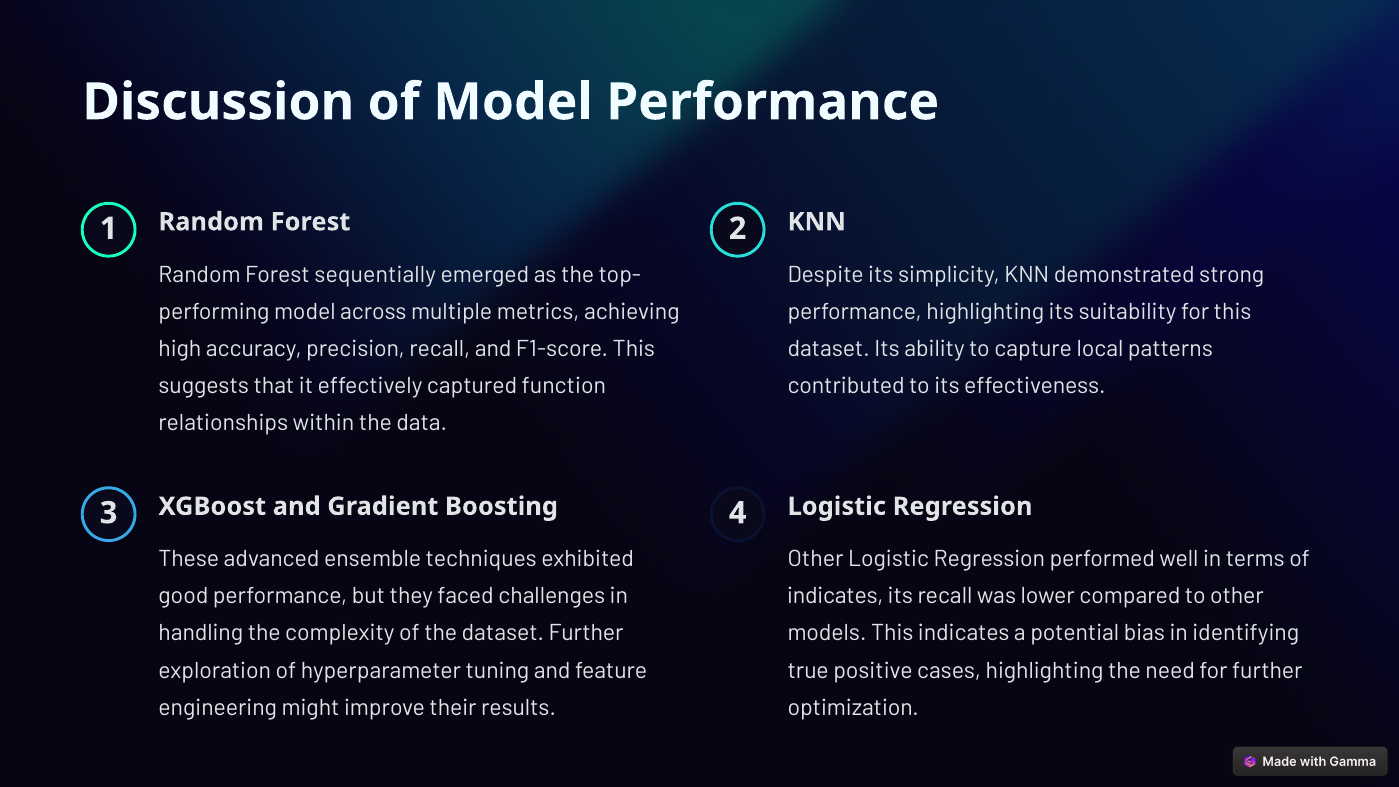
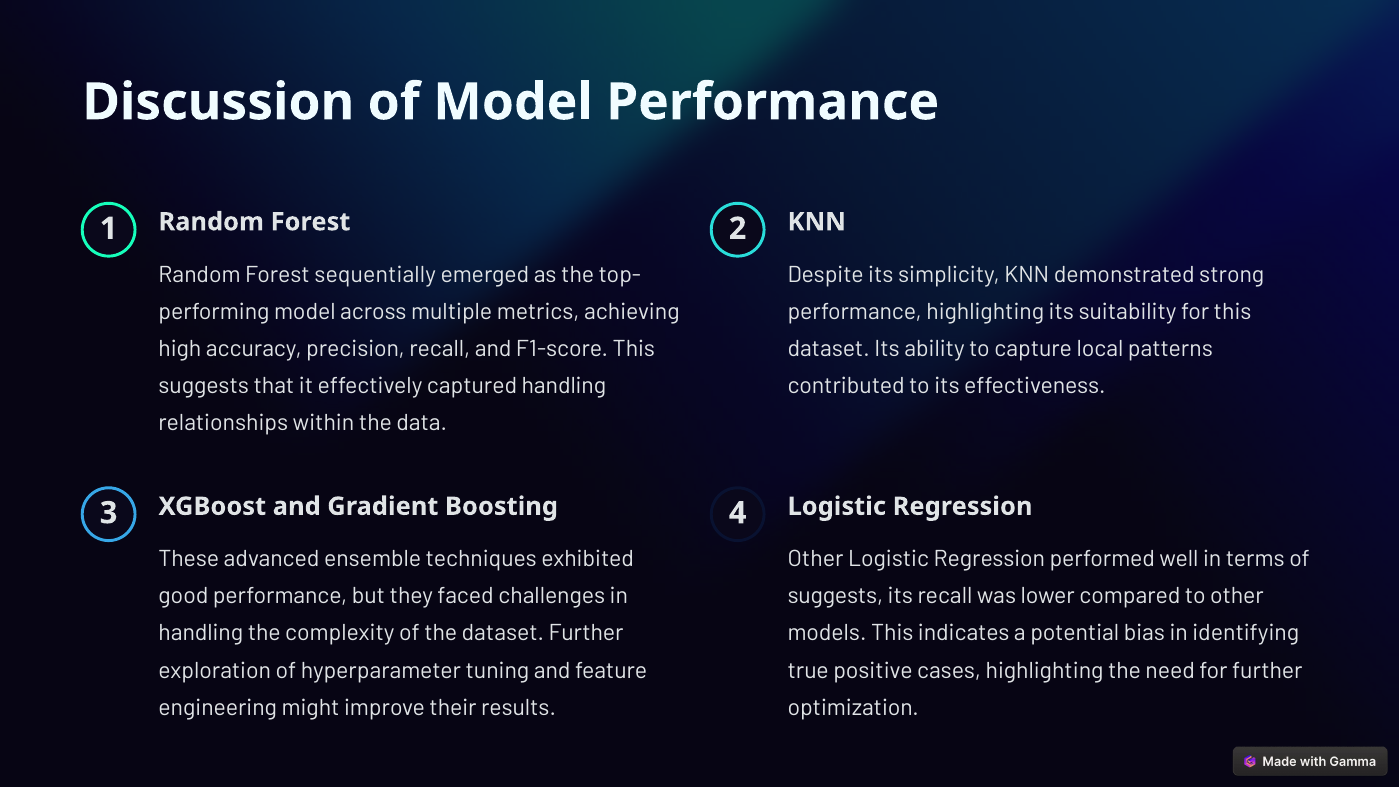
captured function: function -> handling
indicates at (835, 596): indicates -> suggests
